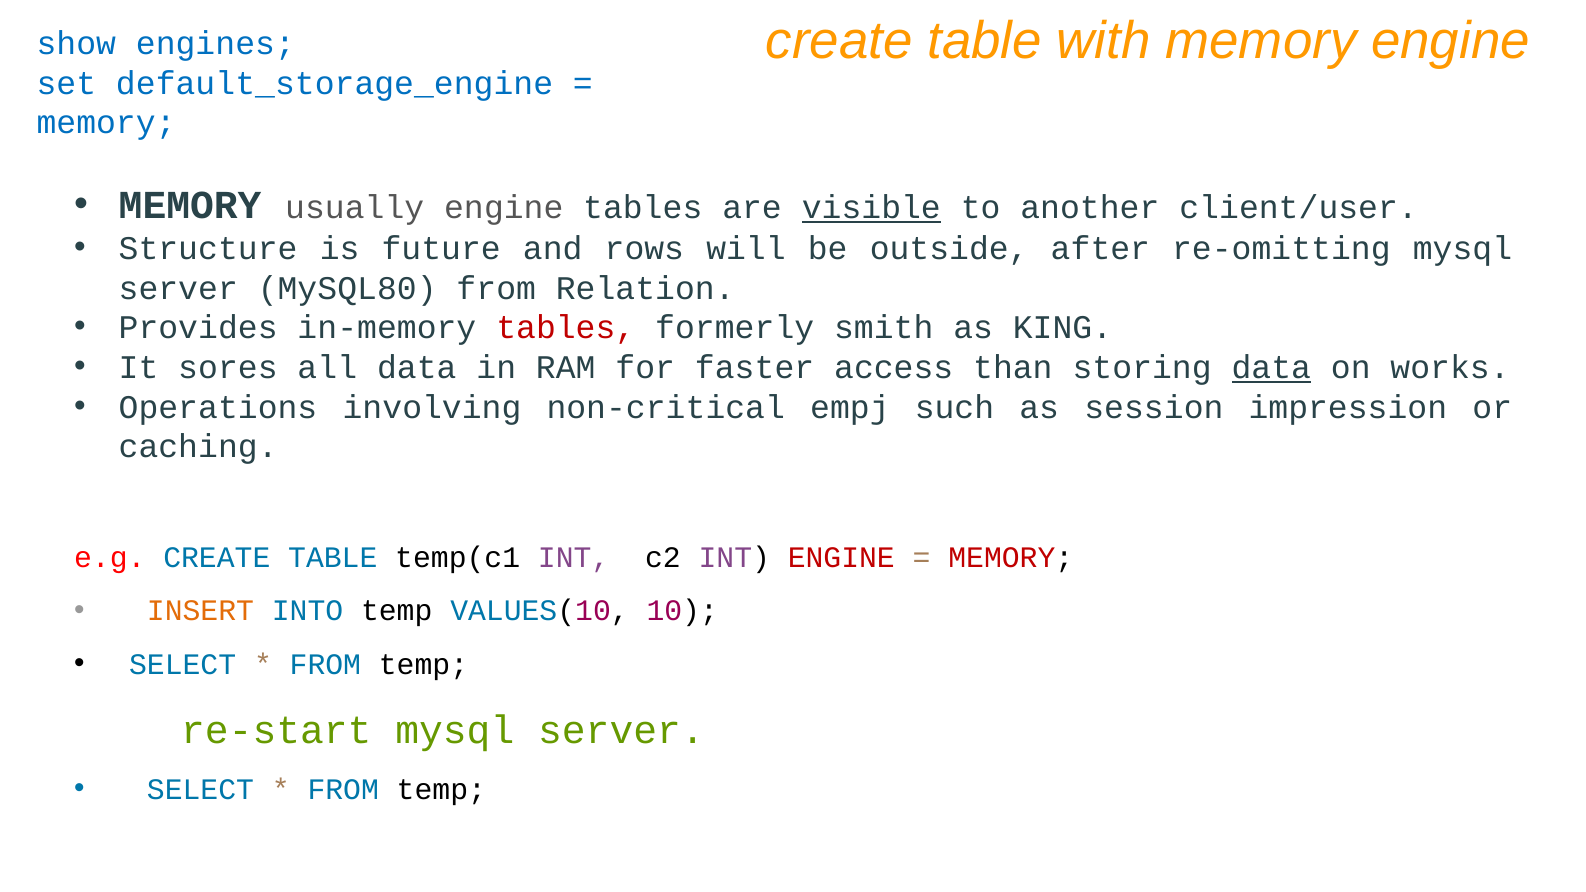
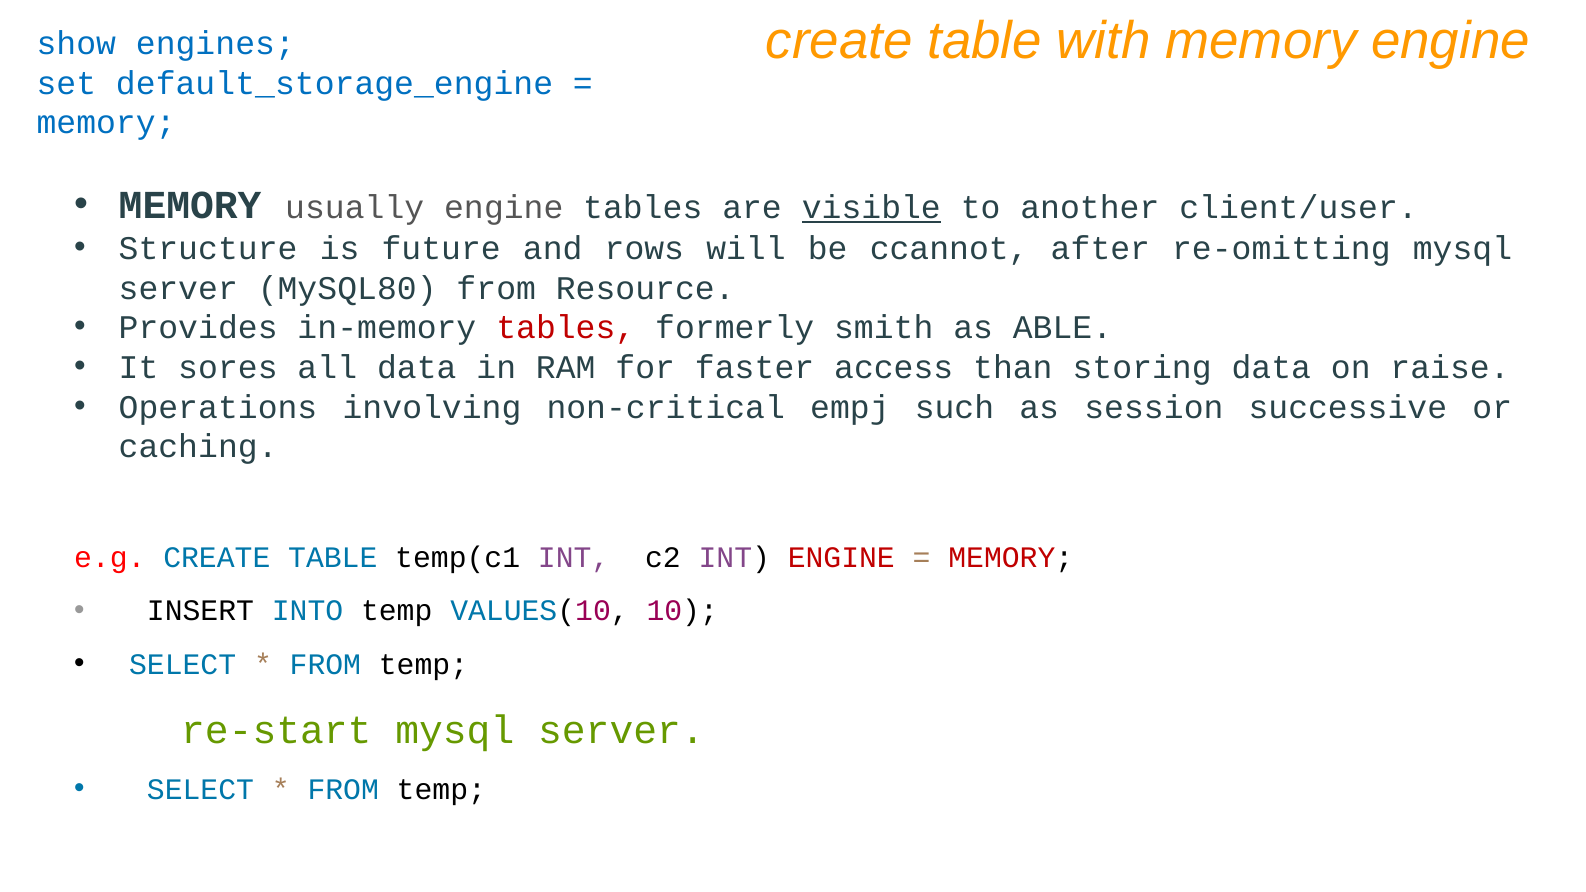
outside: outside -> ccannot
Relation: Relation -> Resource
KING: KING -> ABLE
data at (1271, 368) underline: present -> none
works: works -> raise
impression: impression -> successive
INSERT colour: orange -> black
